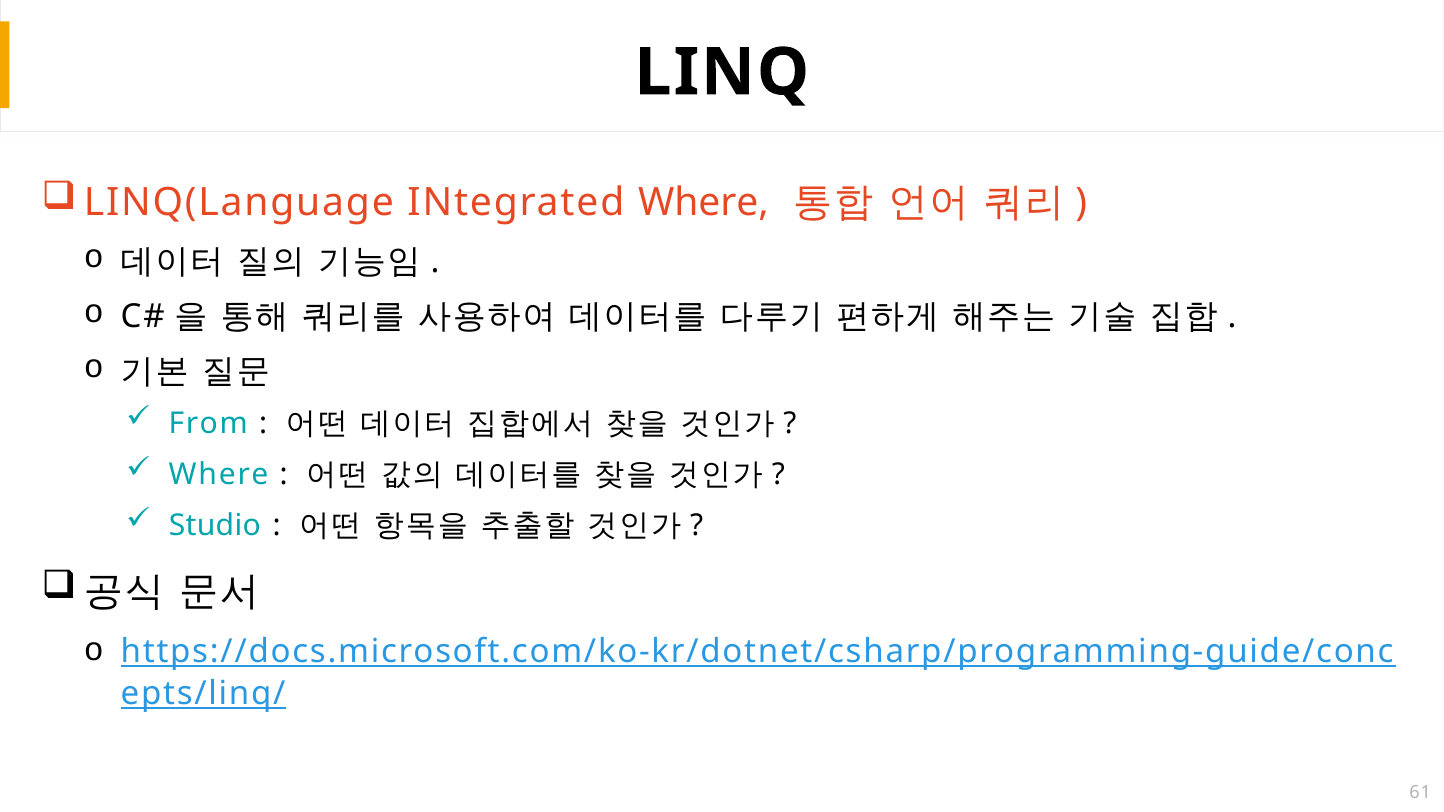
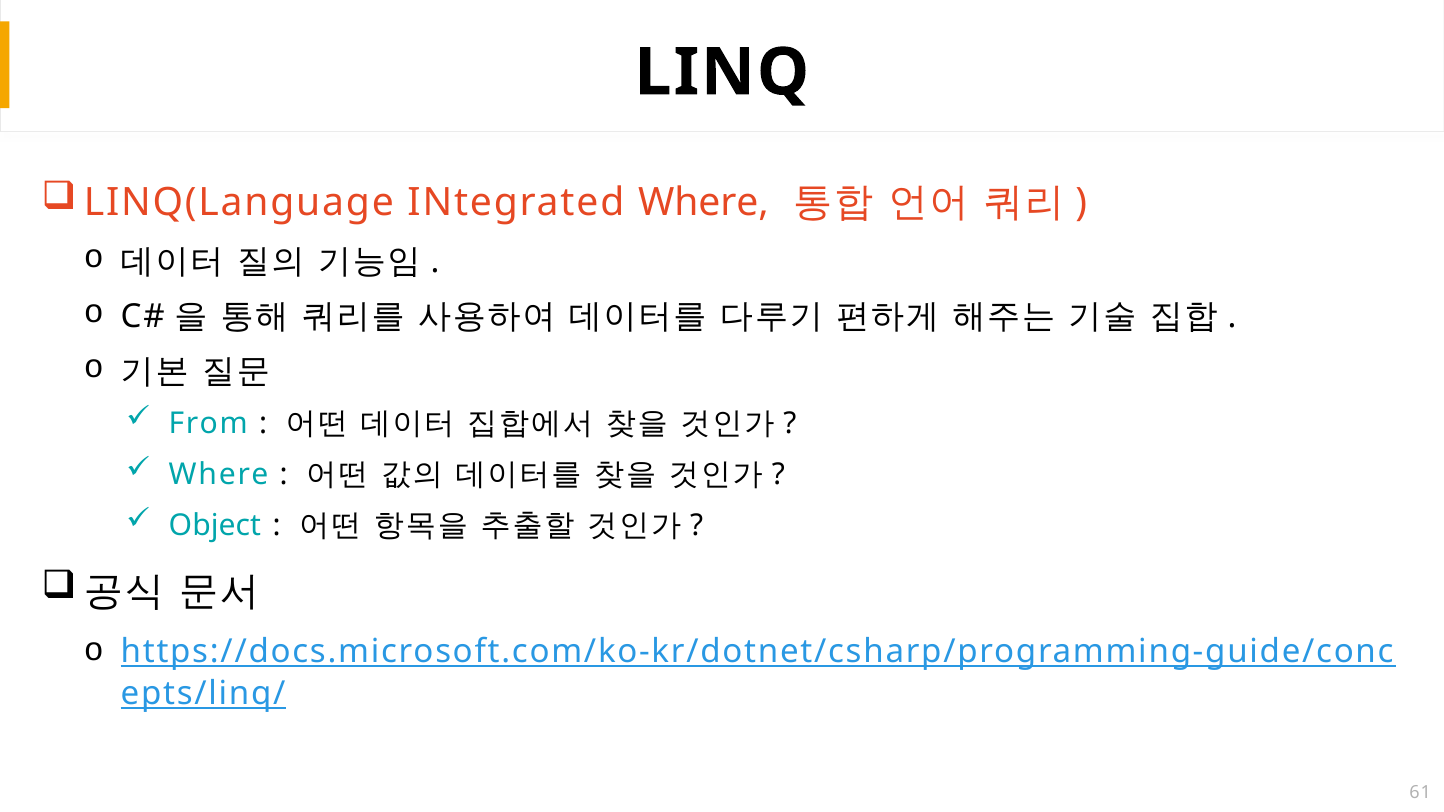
Studio: Studio -> Object
